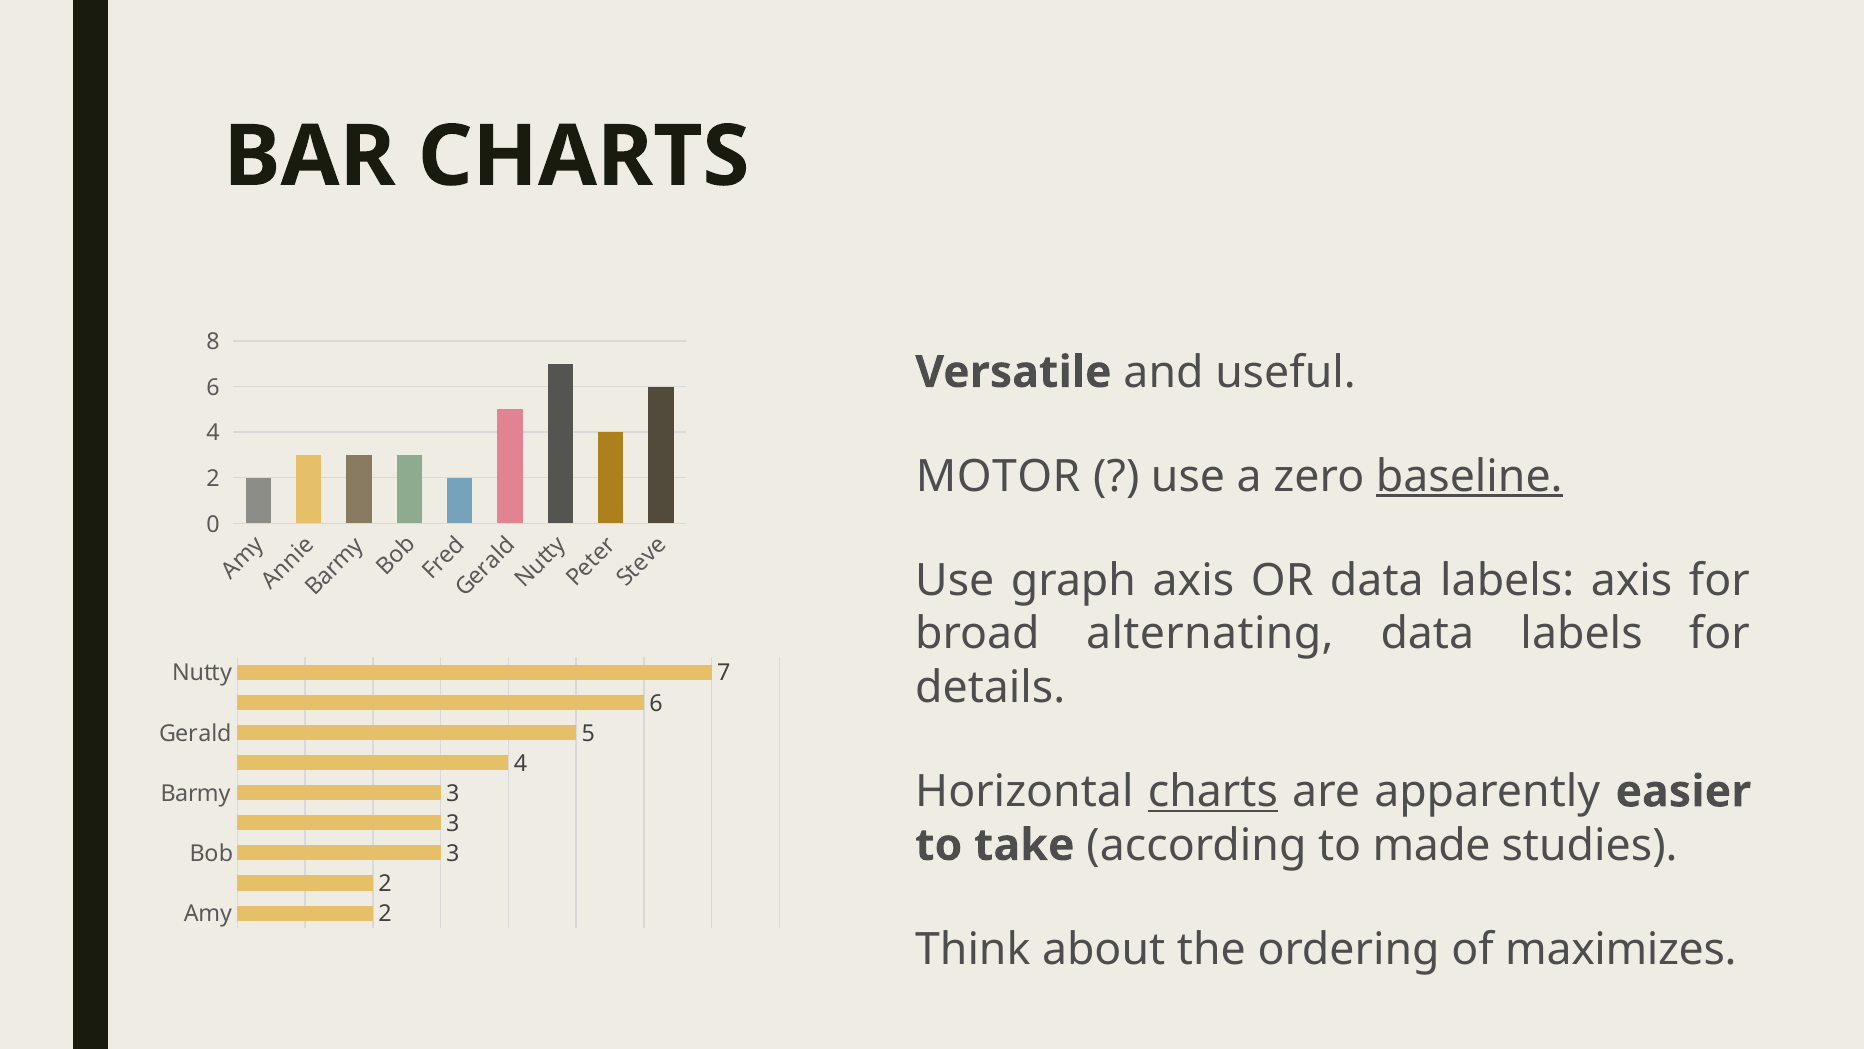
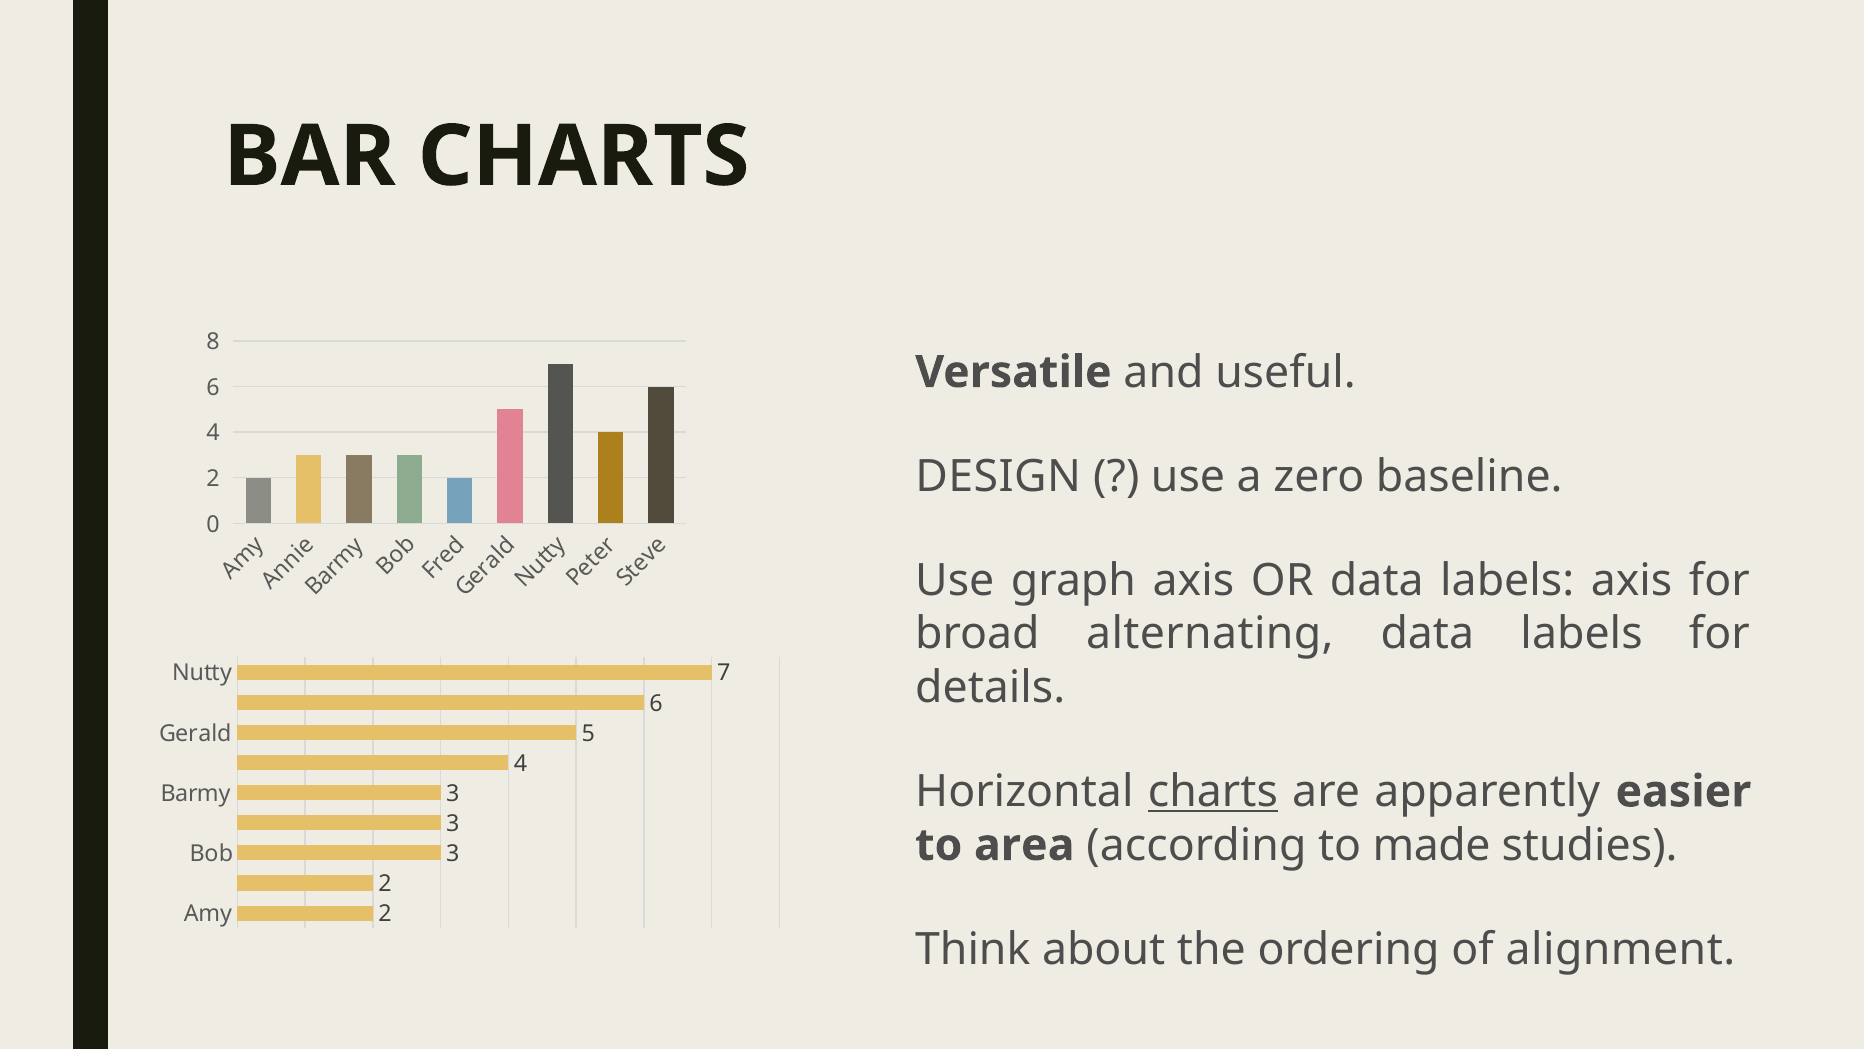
MOTOR: MOTOR -> DESIGN
baseline underline: present -> none
take: take -> area
maximizes: maximizes -> alignment
